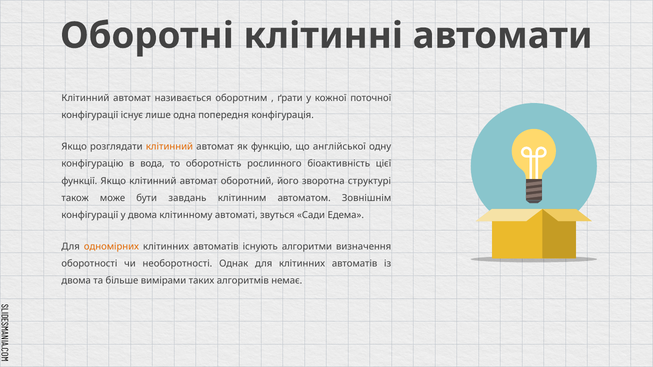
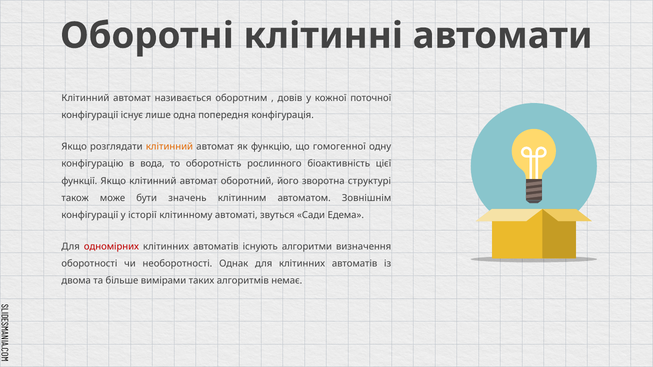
ґрати: ґрати -> довів
англійської: англійської -> гомогенної
завдань: завдань -> значень
у двома: двома -> історії
одномірних colour: orange -> red
